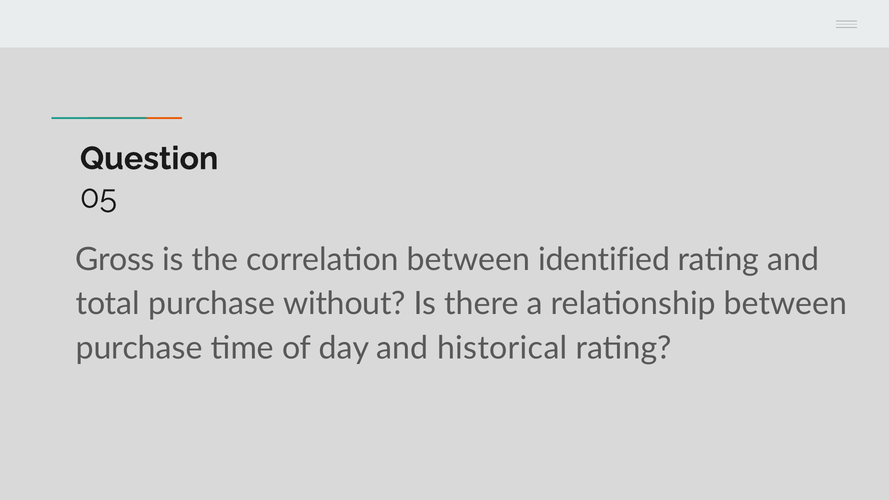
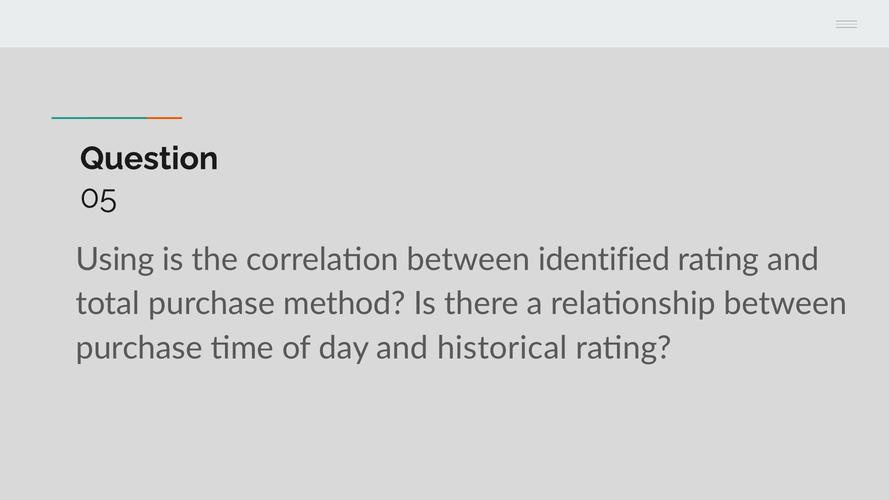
Gross: Gross -> Using
without: without -> method
